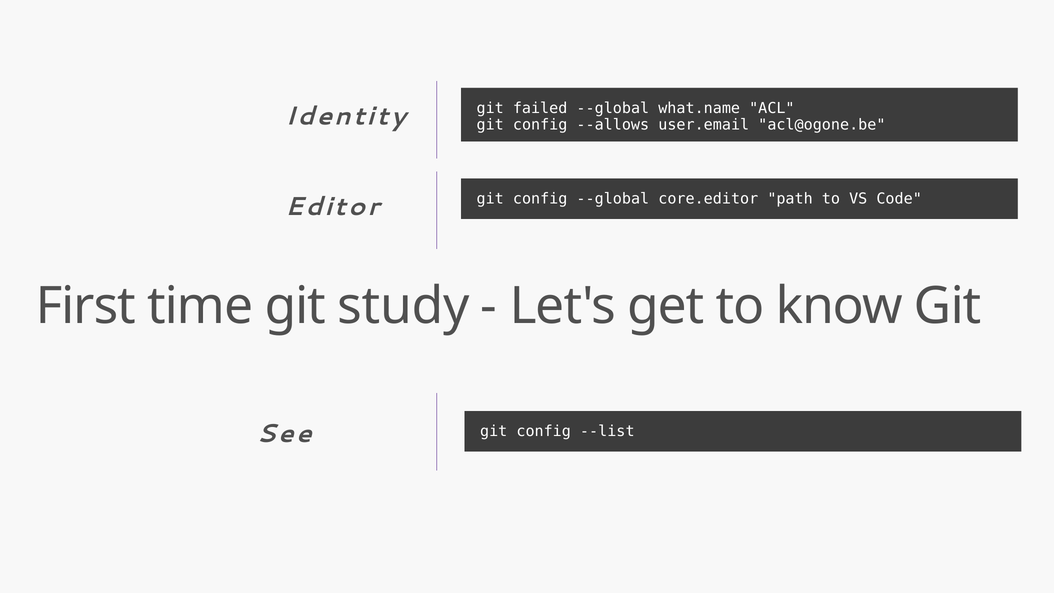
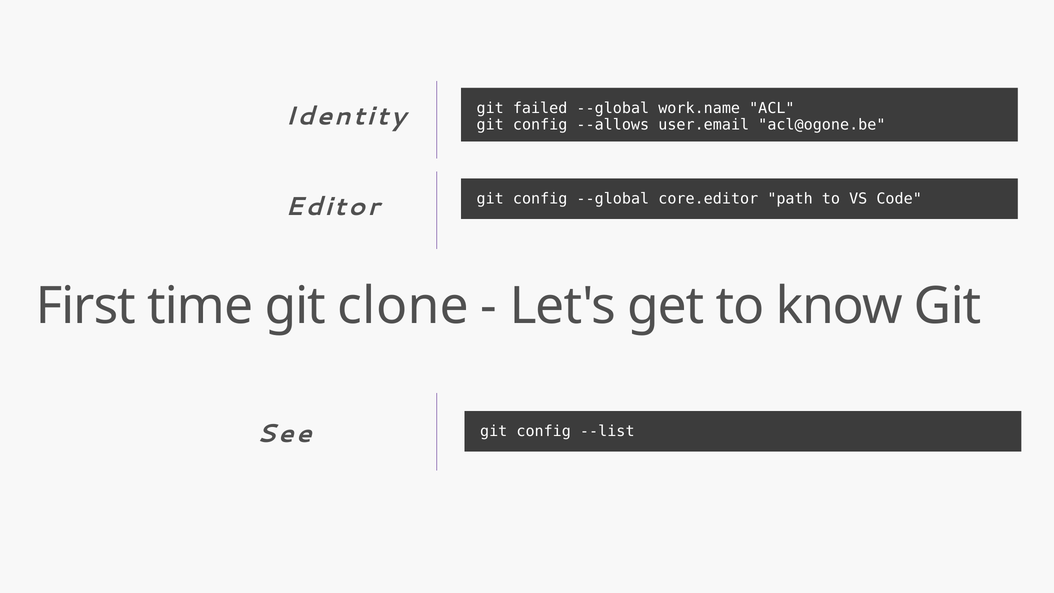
what.name: what.name -> work.name
study: study -> clone
